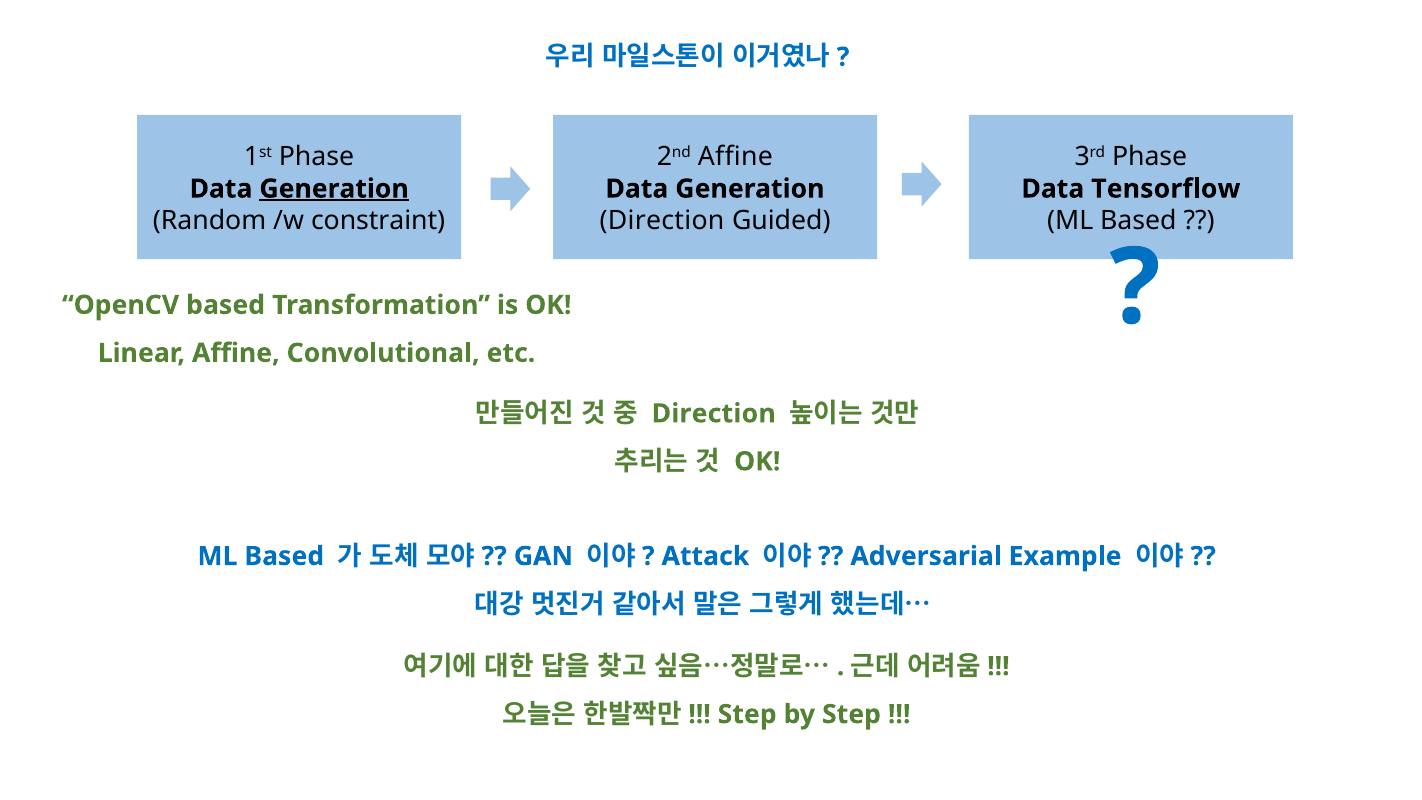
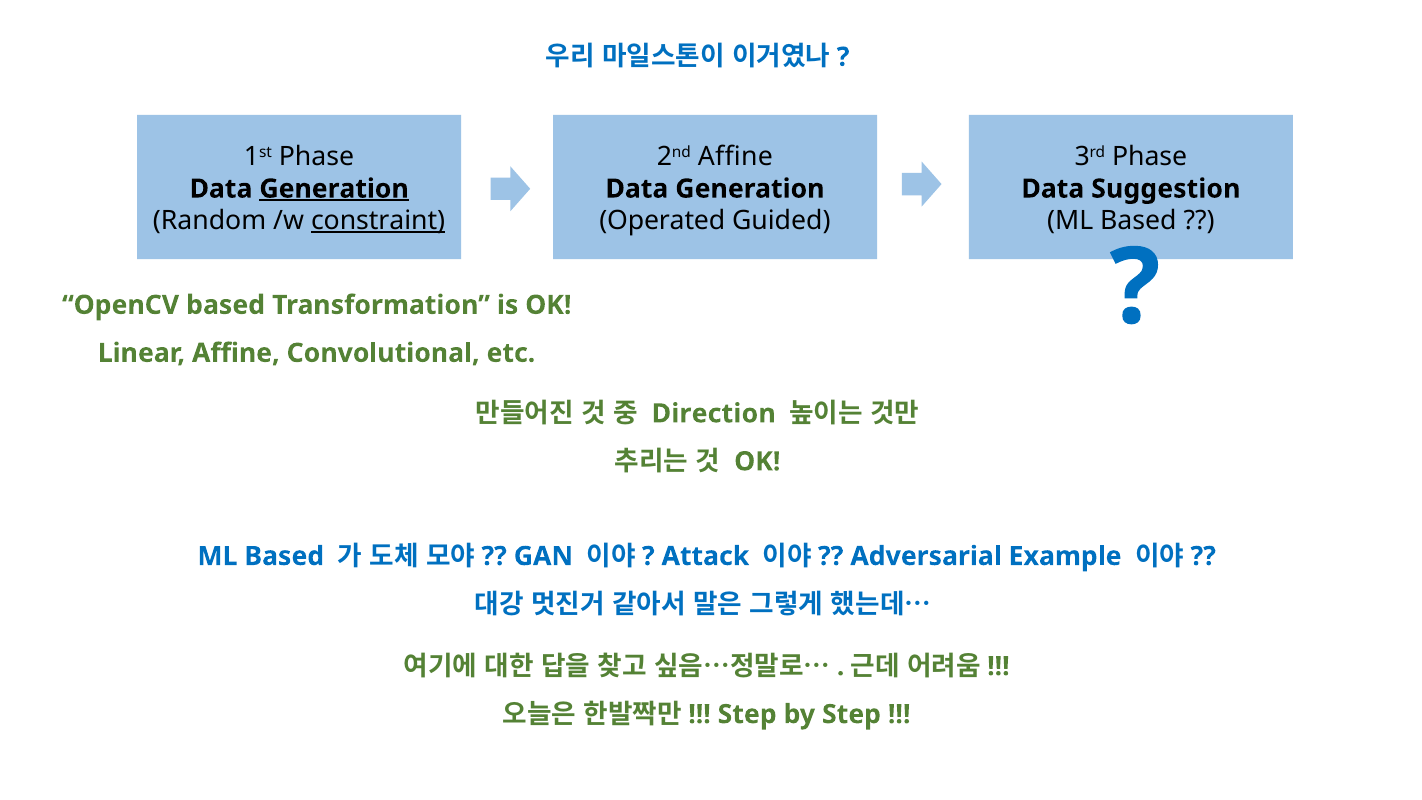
Tensorflow: Tensorflow -> Suggestion
constraint underline: none -> present
Direction at (662, 221): Direction -> Operated
